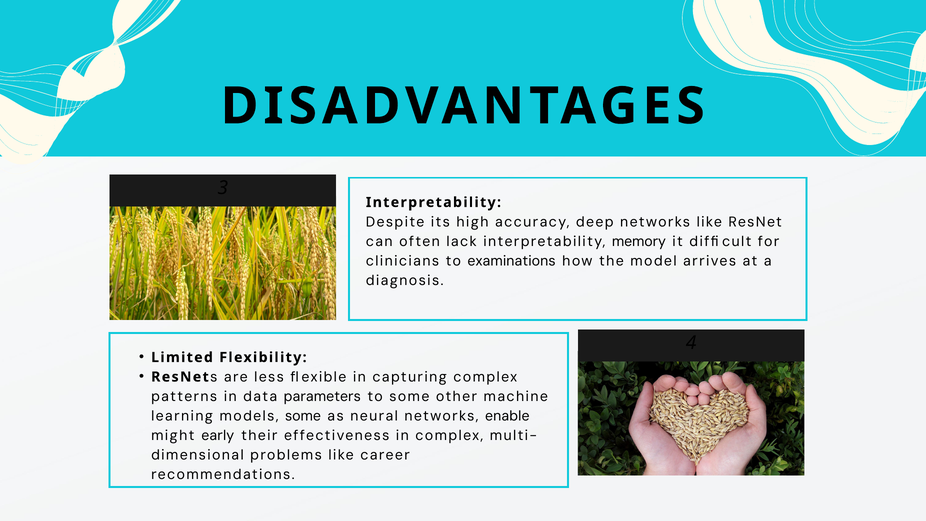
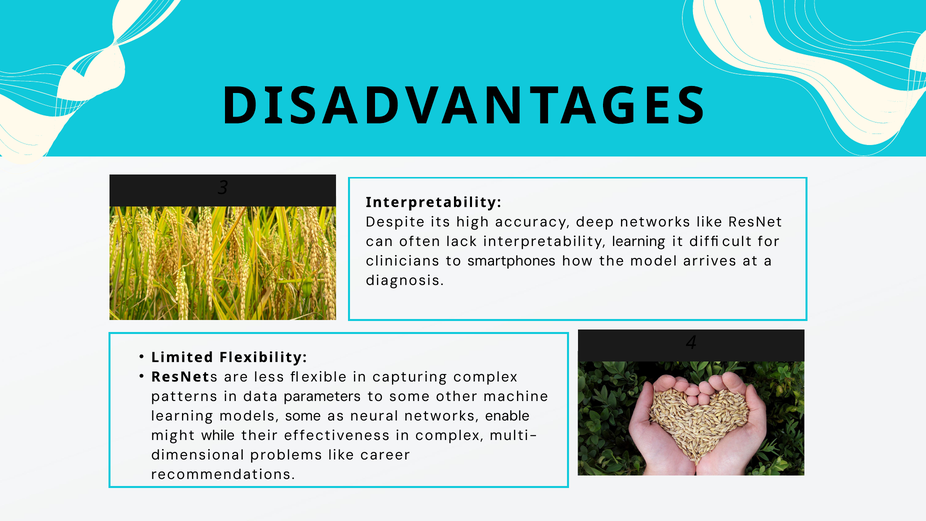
interpretability memory: memory -> learning
examinations: examinations -> smartphones
early: early -> while
